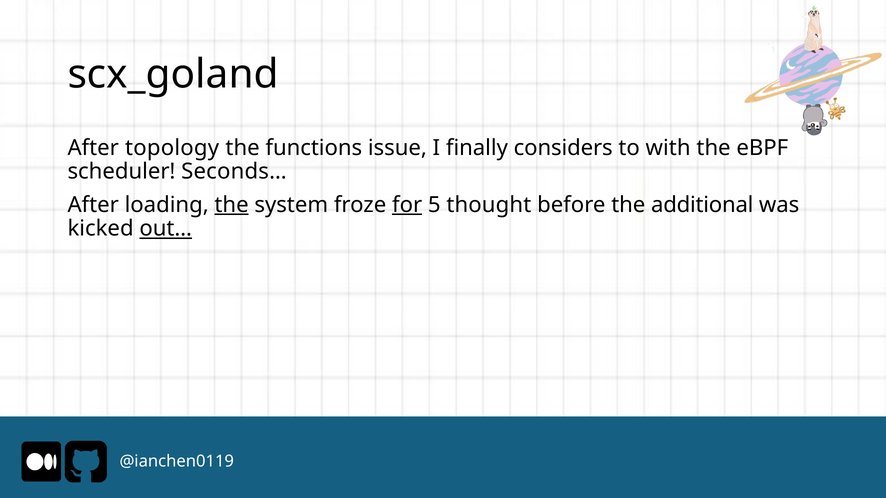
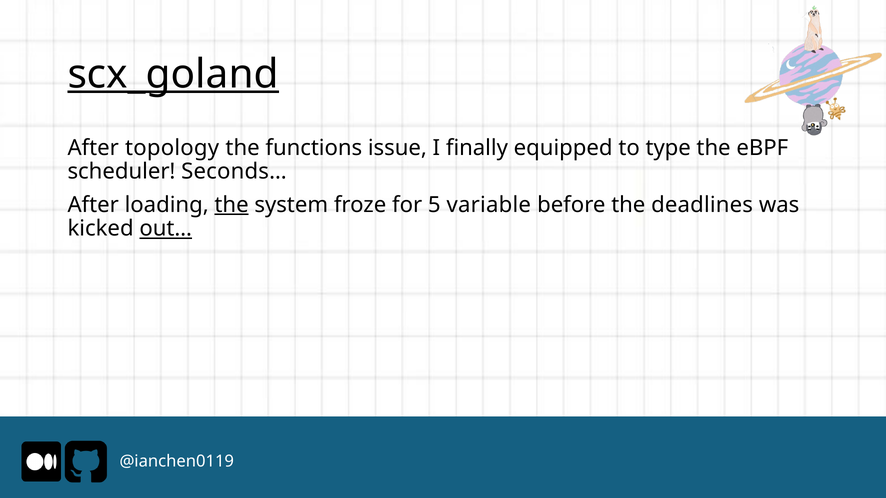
scx_goland underline: none -> present
considers: considers -> equipped
with: with -> type
for underline: present -> none
thought: thought -> variable
additional: additional -> deadlines
